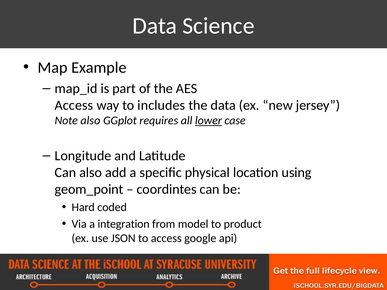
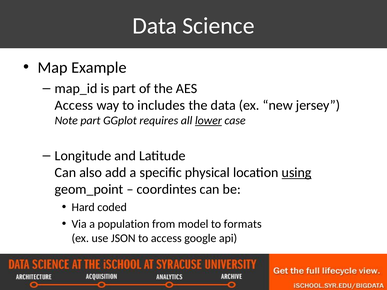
Note also: also -> part
using underline: none -> present
integration: integration -> population
product: product -> formats
